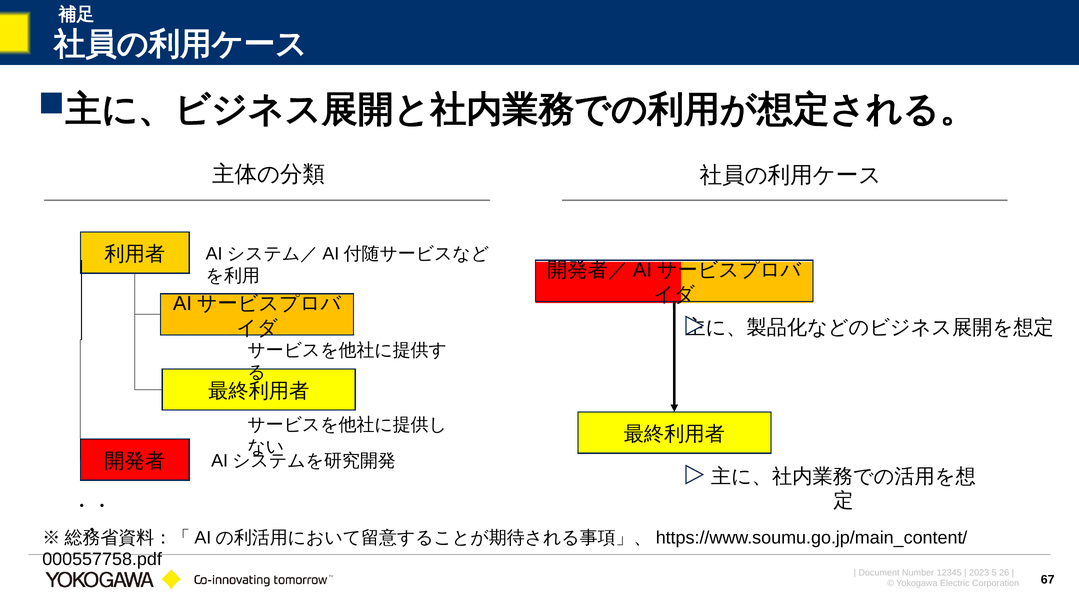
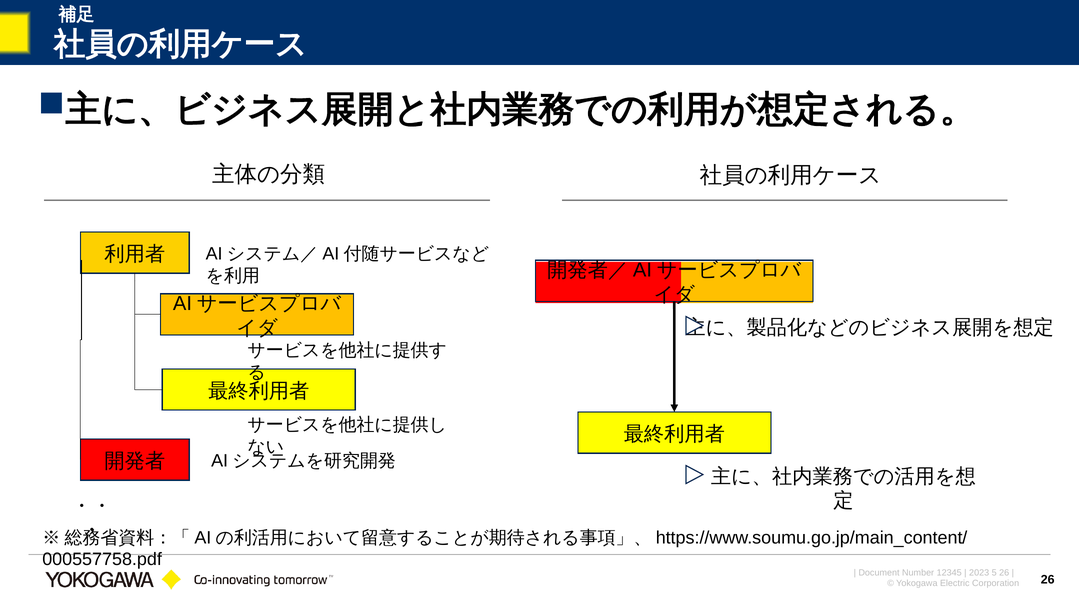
67 at (1048, 580): 67 -> 26
